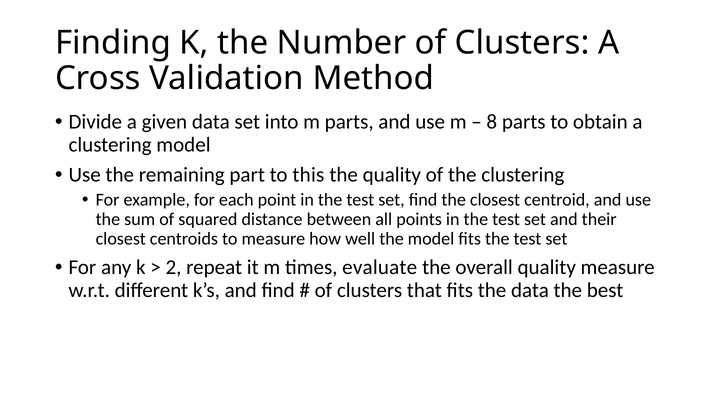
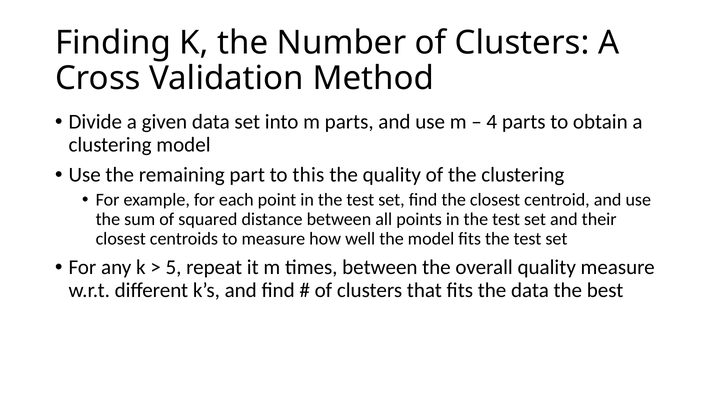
8: 8 -> 4
2: 2 -> 5
times evaluate: evaluate -> between
